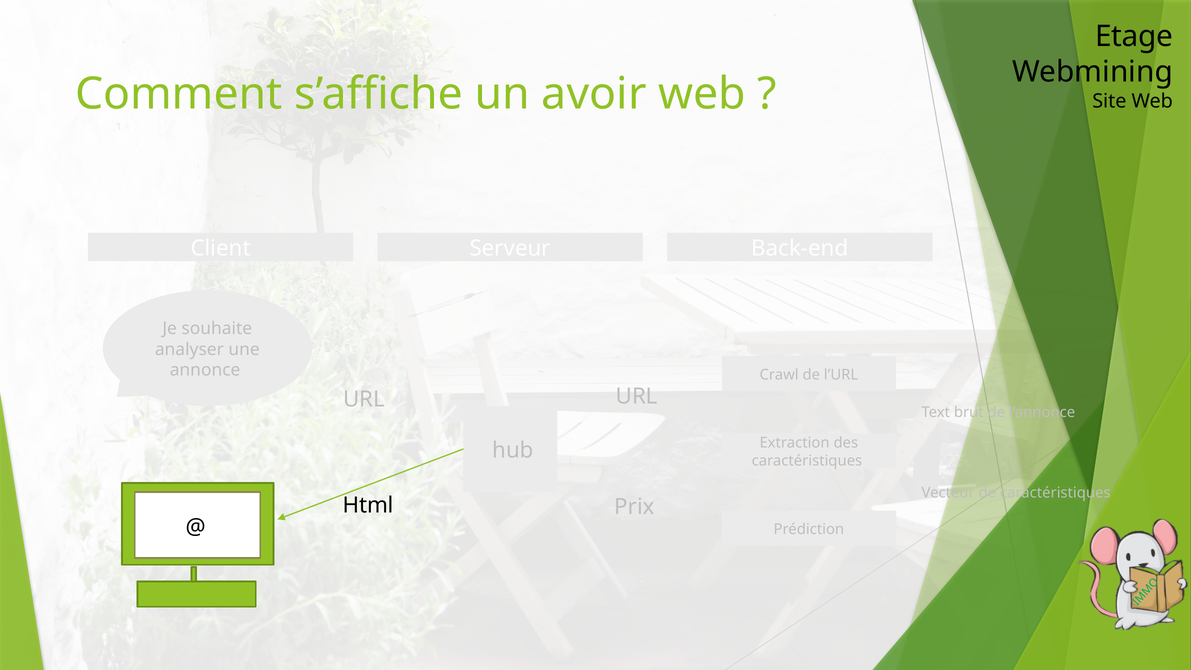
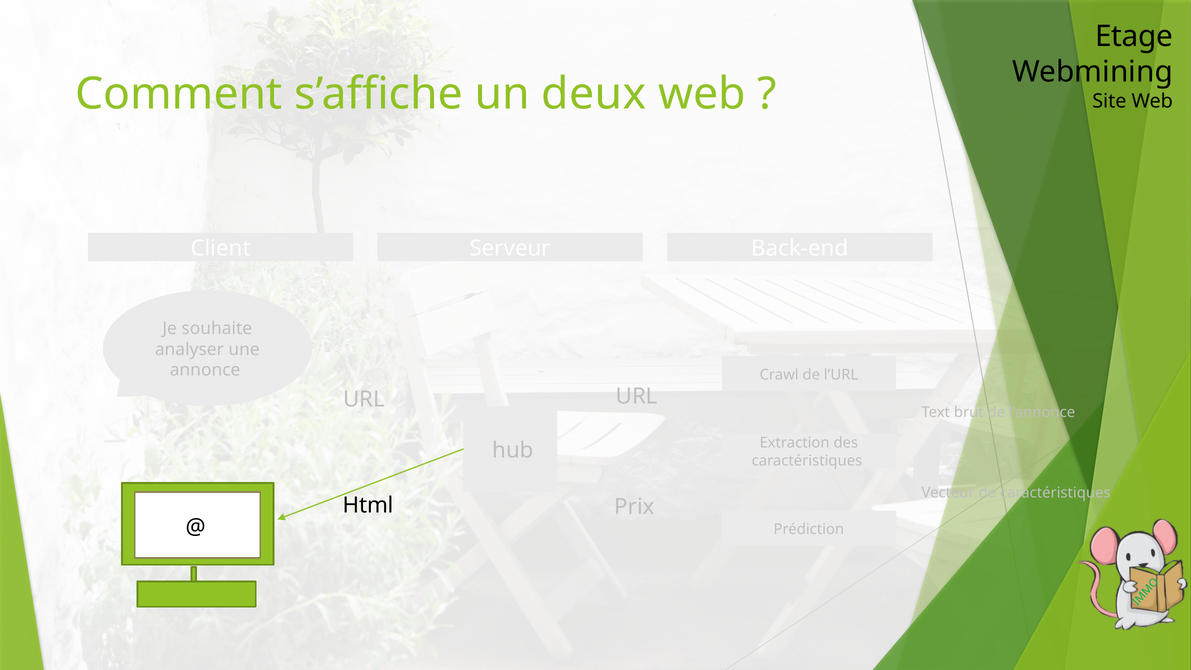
avoir: avoir -> deux
